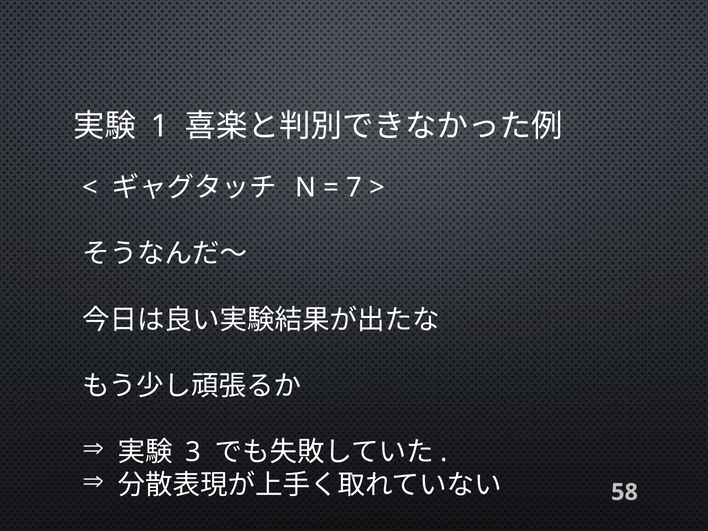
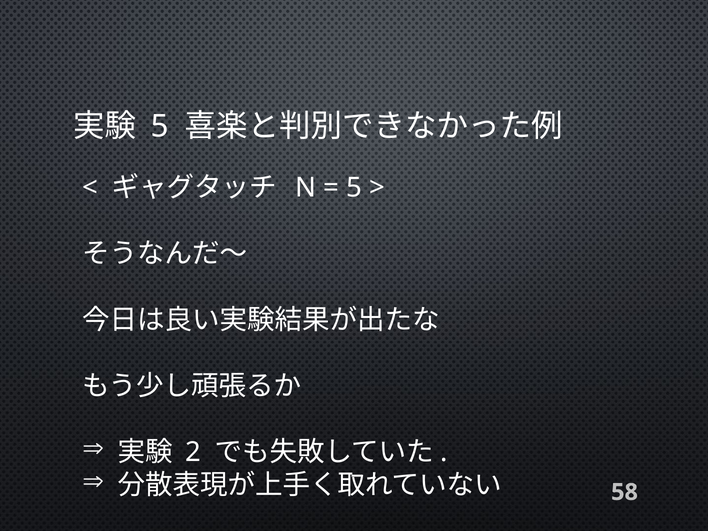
1 at (160, 126): 1 -> 5
7 at (354, 188): 7 -> 5
3: 3 -> 2
